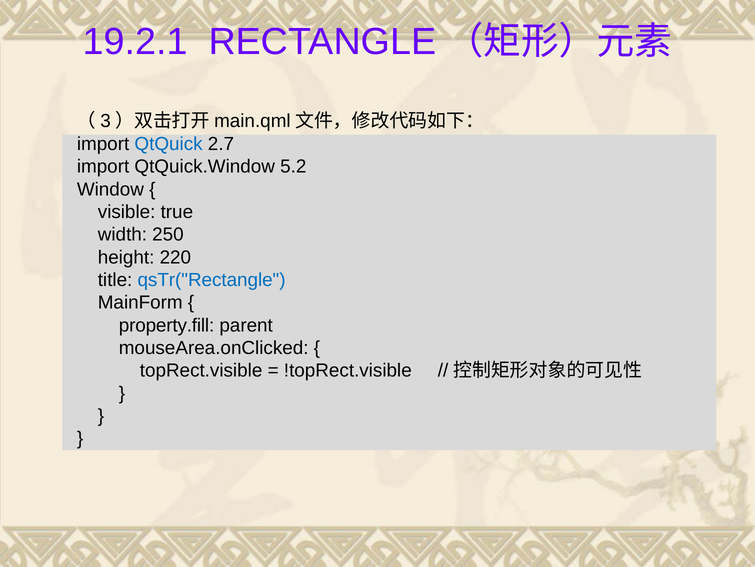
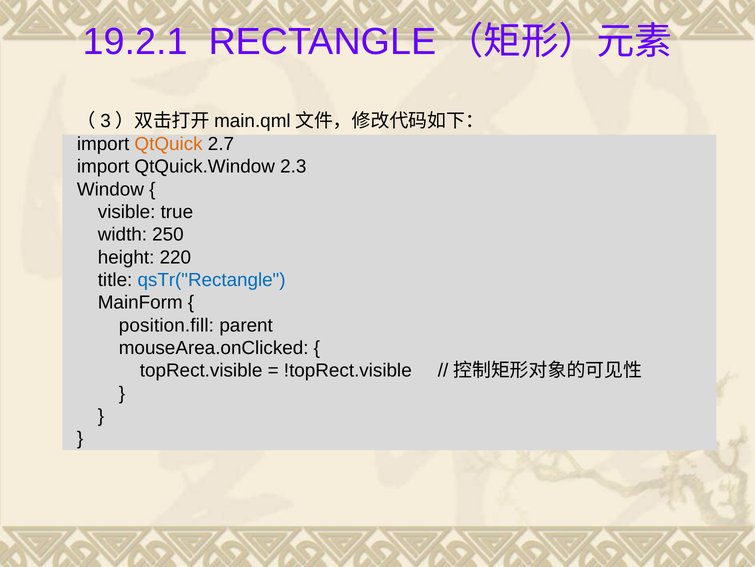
QtQuick colour: blue -> orange
5.2: 5.2 -> 2.3
property.fill: property.fill -> position.fill
